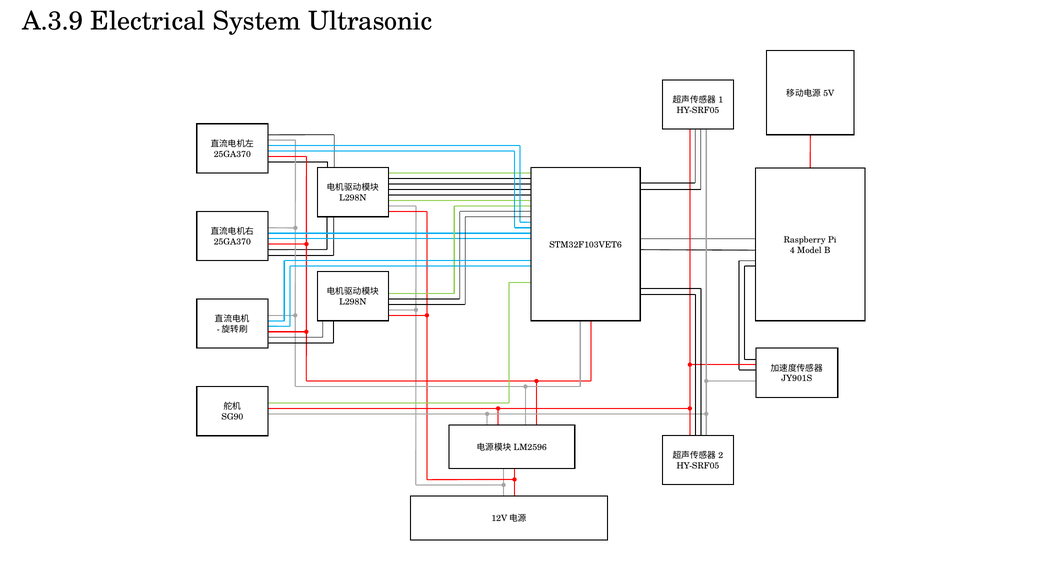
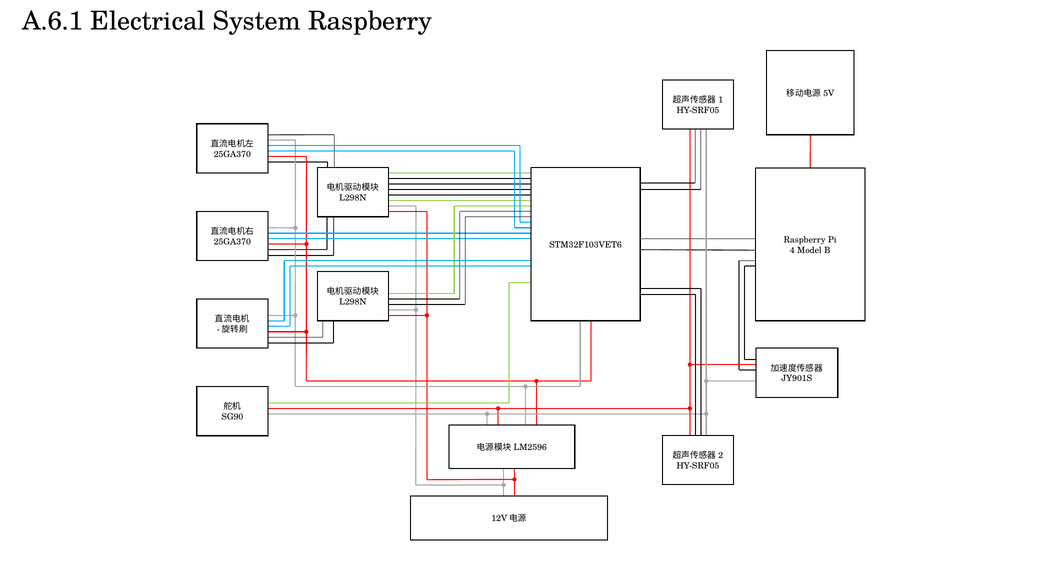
A.3.9: A.3.9 -> A.6.1
System Ultrasonic: Ultrasonic -> Raspberry
